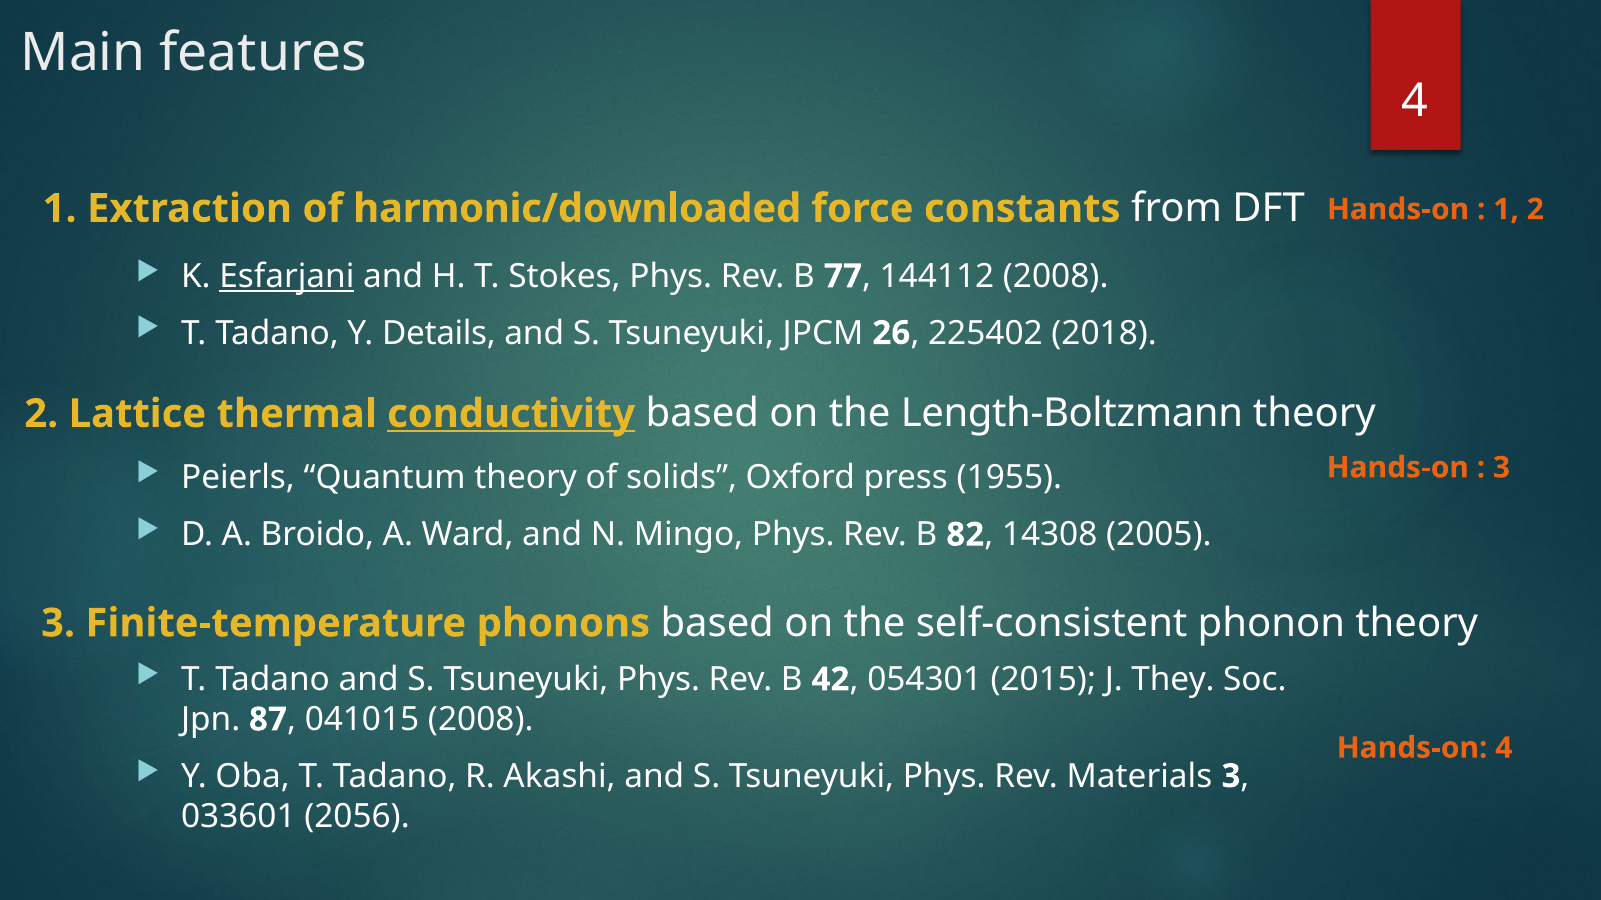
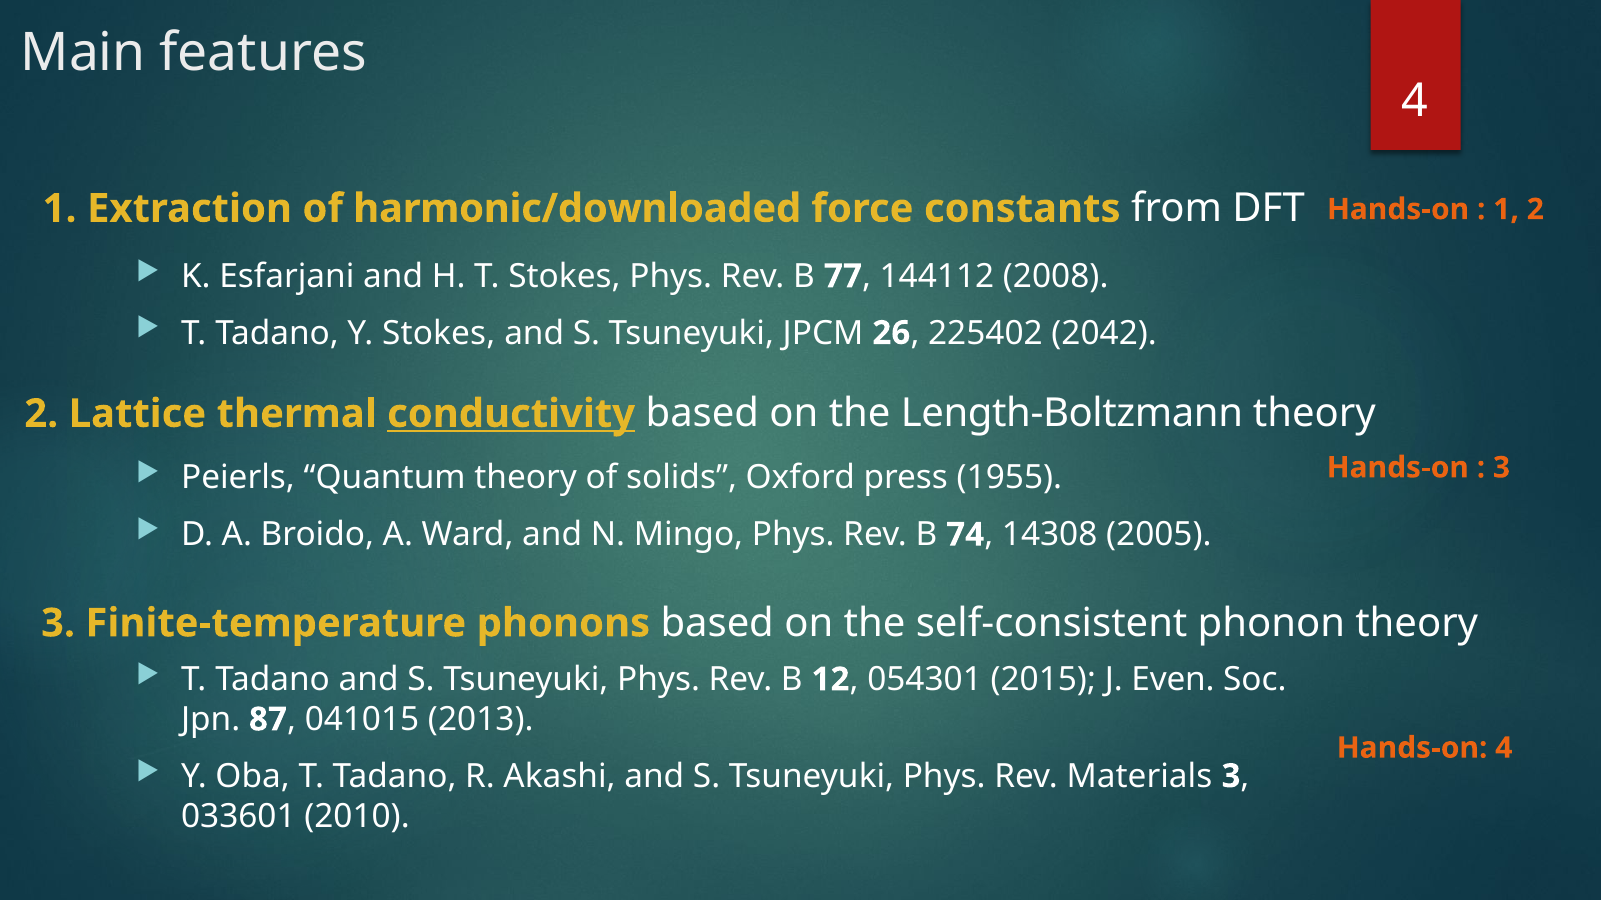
Esfarjani underline: present -> none
Y Details: Details -> Stokes
2018: 2018 -> 2042
82: 82 -> 74
42: 42 -> 12
They: They -> Even
041015 2008: 2008 -> 2013
2056: 2056 -> 2010
